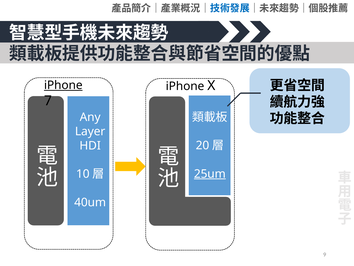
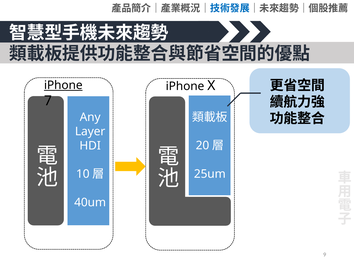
25um underline: present -> none
